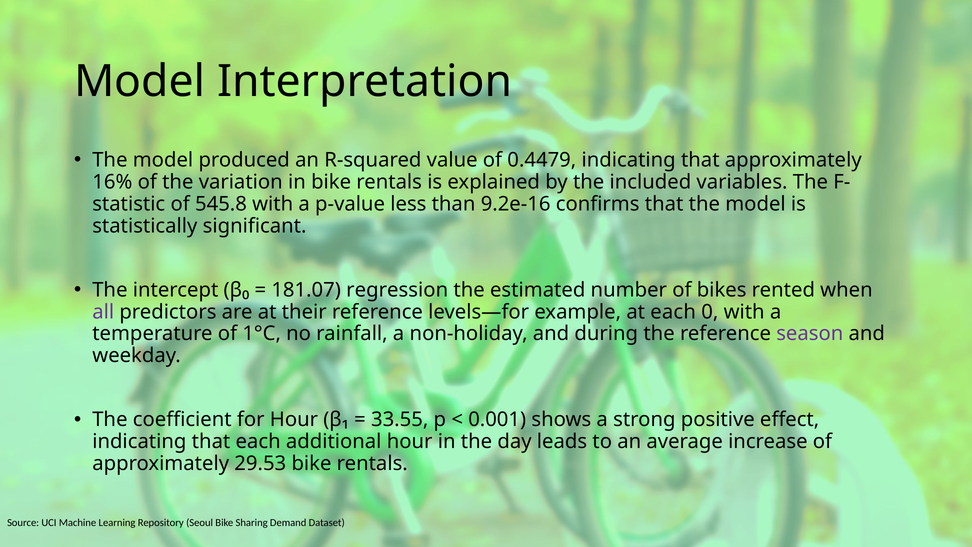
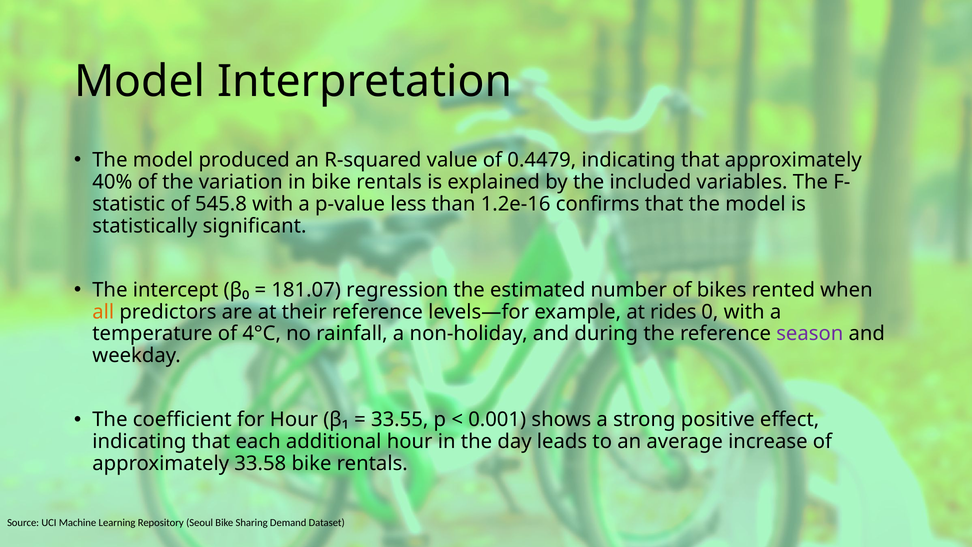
16%: 16% -> 40%
9.2e-16: 9.2e-16 -> 1.2e-16
all colour: purple -> orange
at each: each -> rides
1°C: 1°C -> 4°C
29.53: 29.53 -> 33.58
